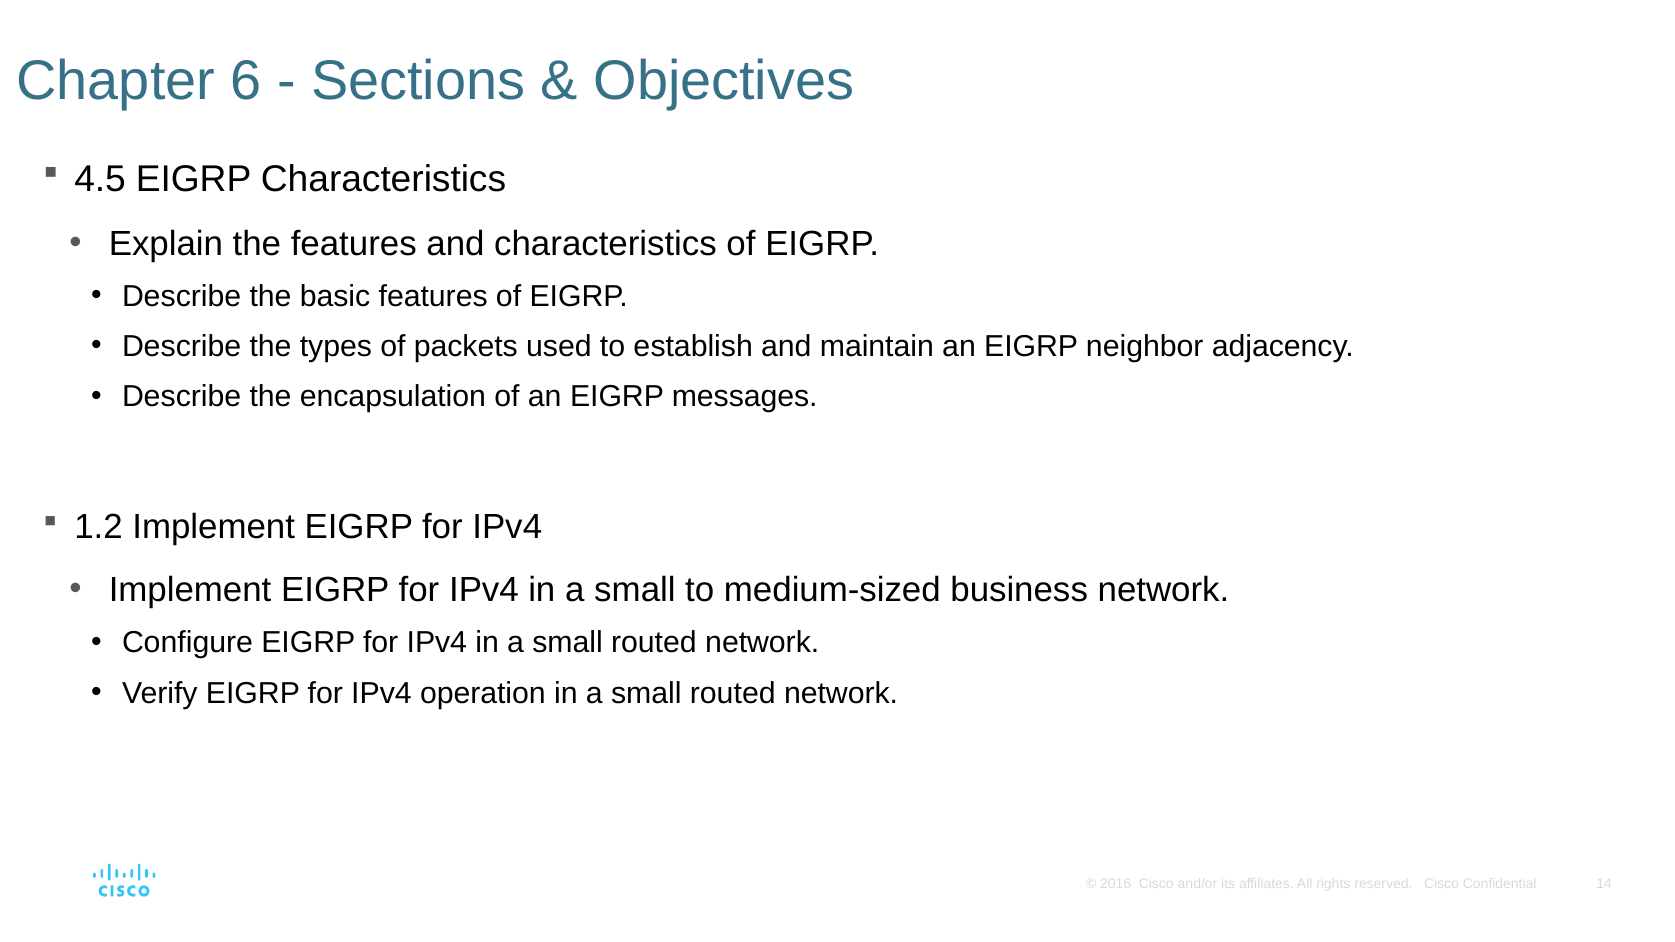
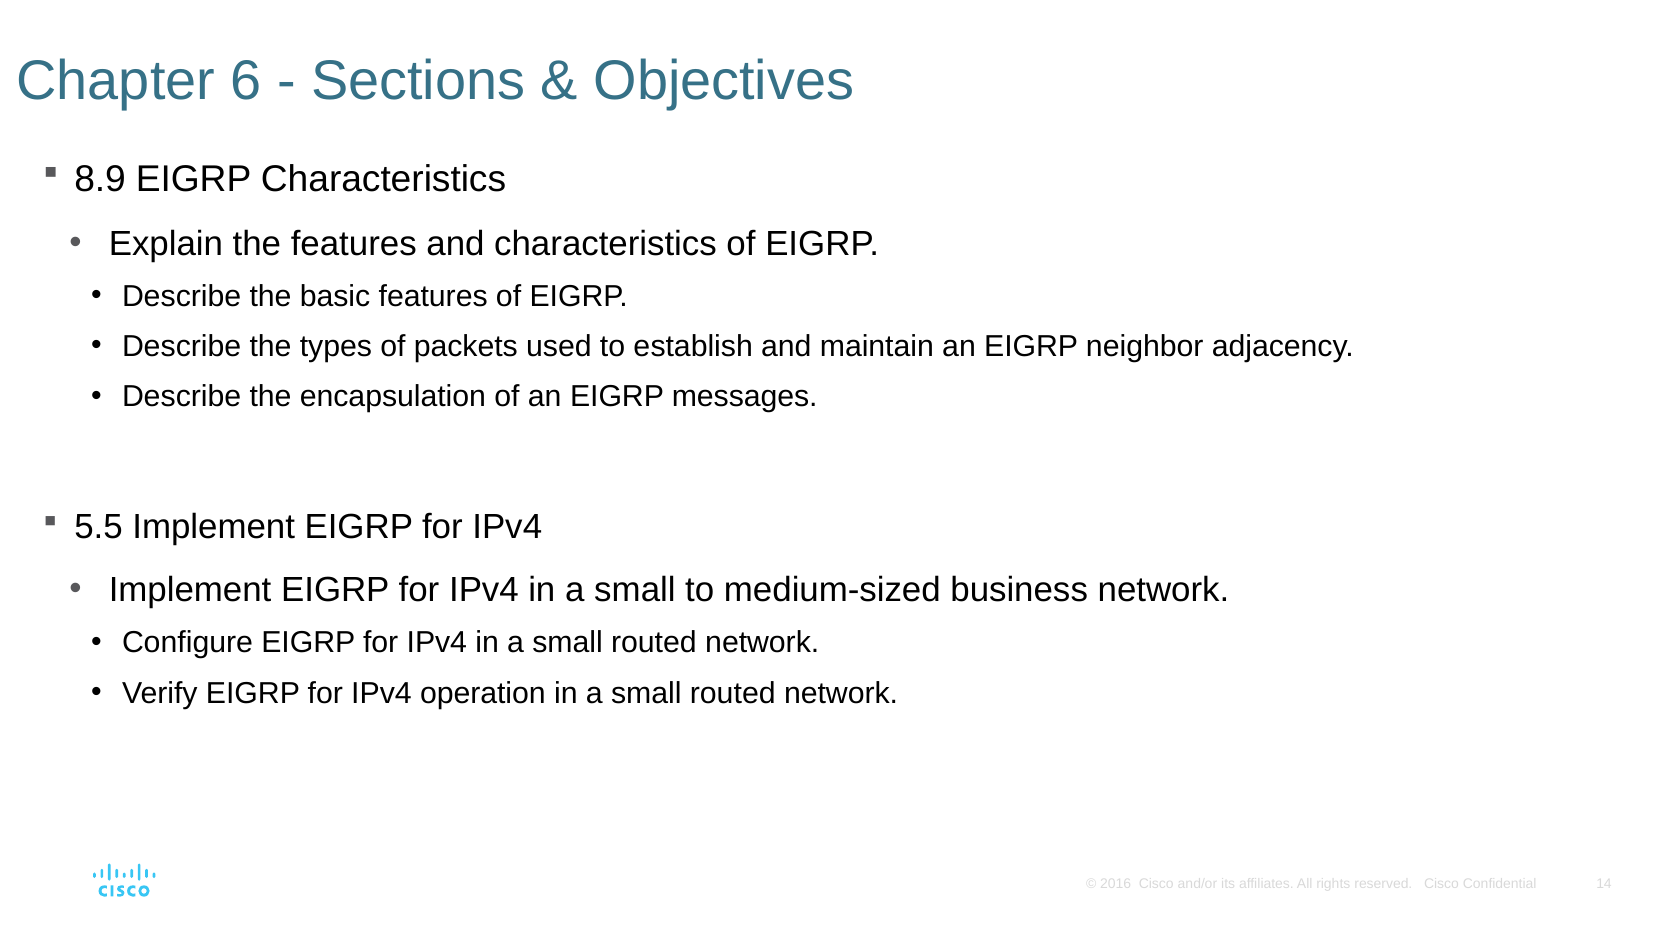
4.5: 4.5 -> 8.9
1.2: 1.2 -> 5.5
